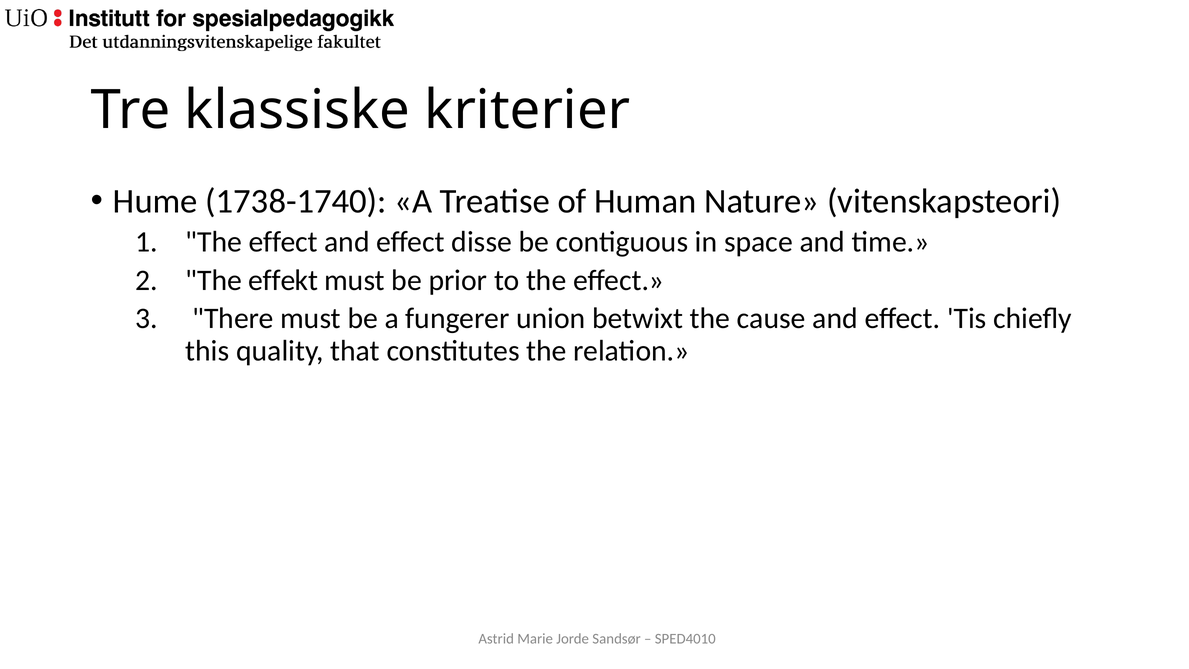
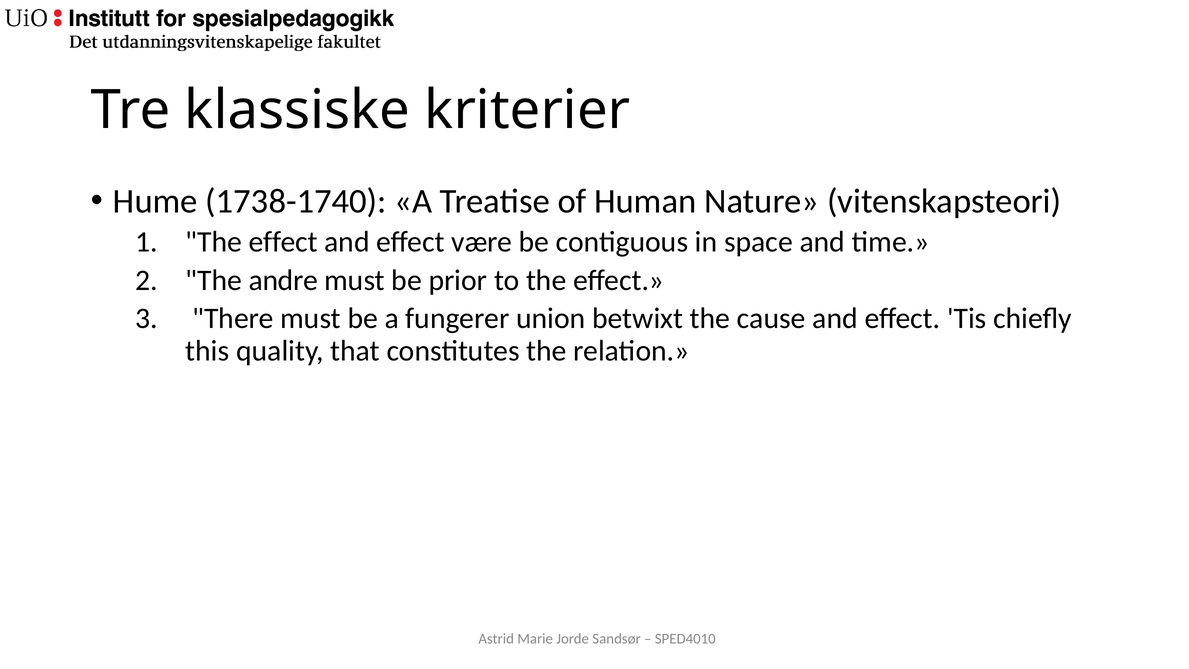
disse: disse -> være
effekt: effekt -> andre
